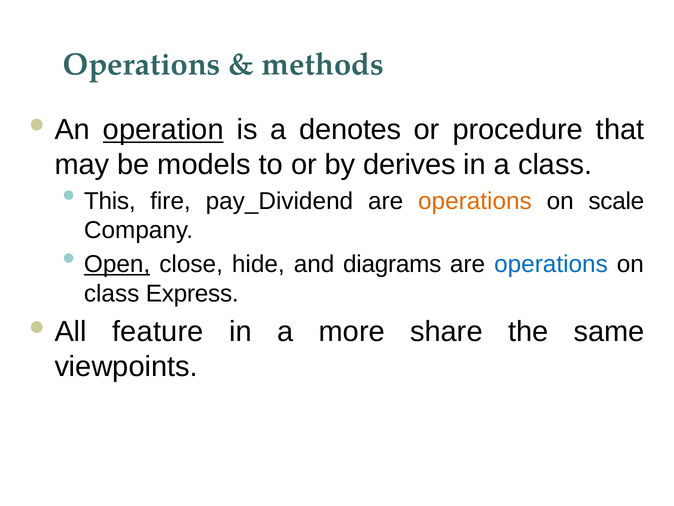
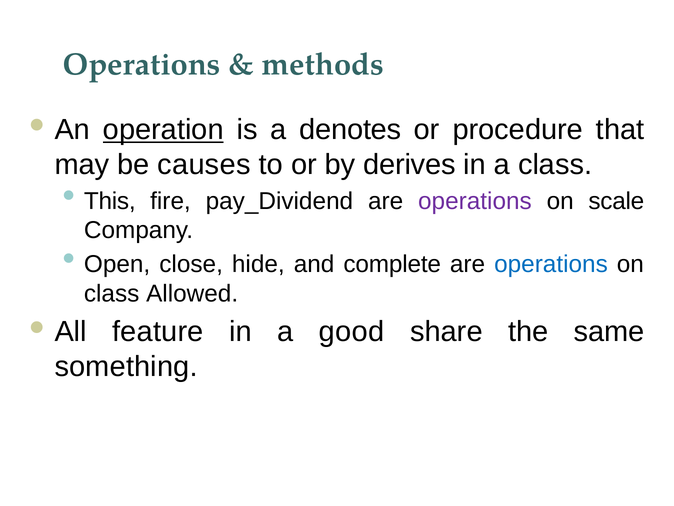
models: models -> causes
operations at (475, 201) colour: orange -> purple
Open underline: present -> none
diagrams: diagrams -> complete
Express: Express -> Allowed
more: more -> good
viewpoints: viewpoints -> something
